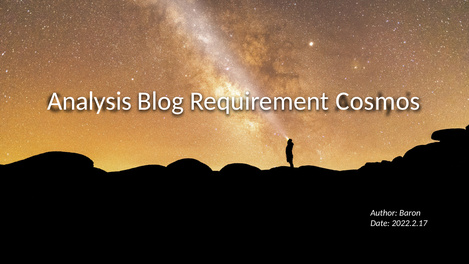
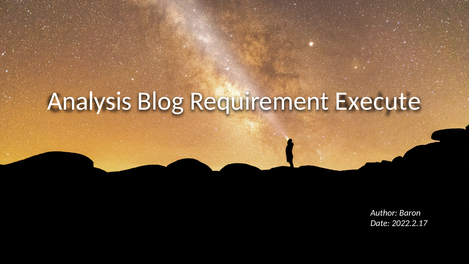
Cosmos: Cosmos -> Execute
